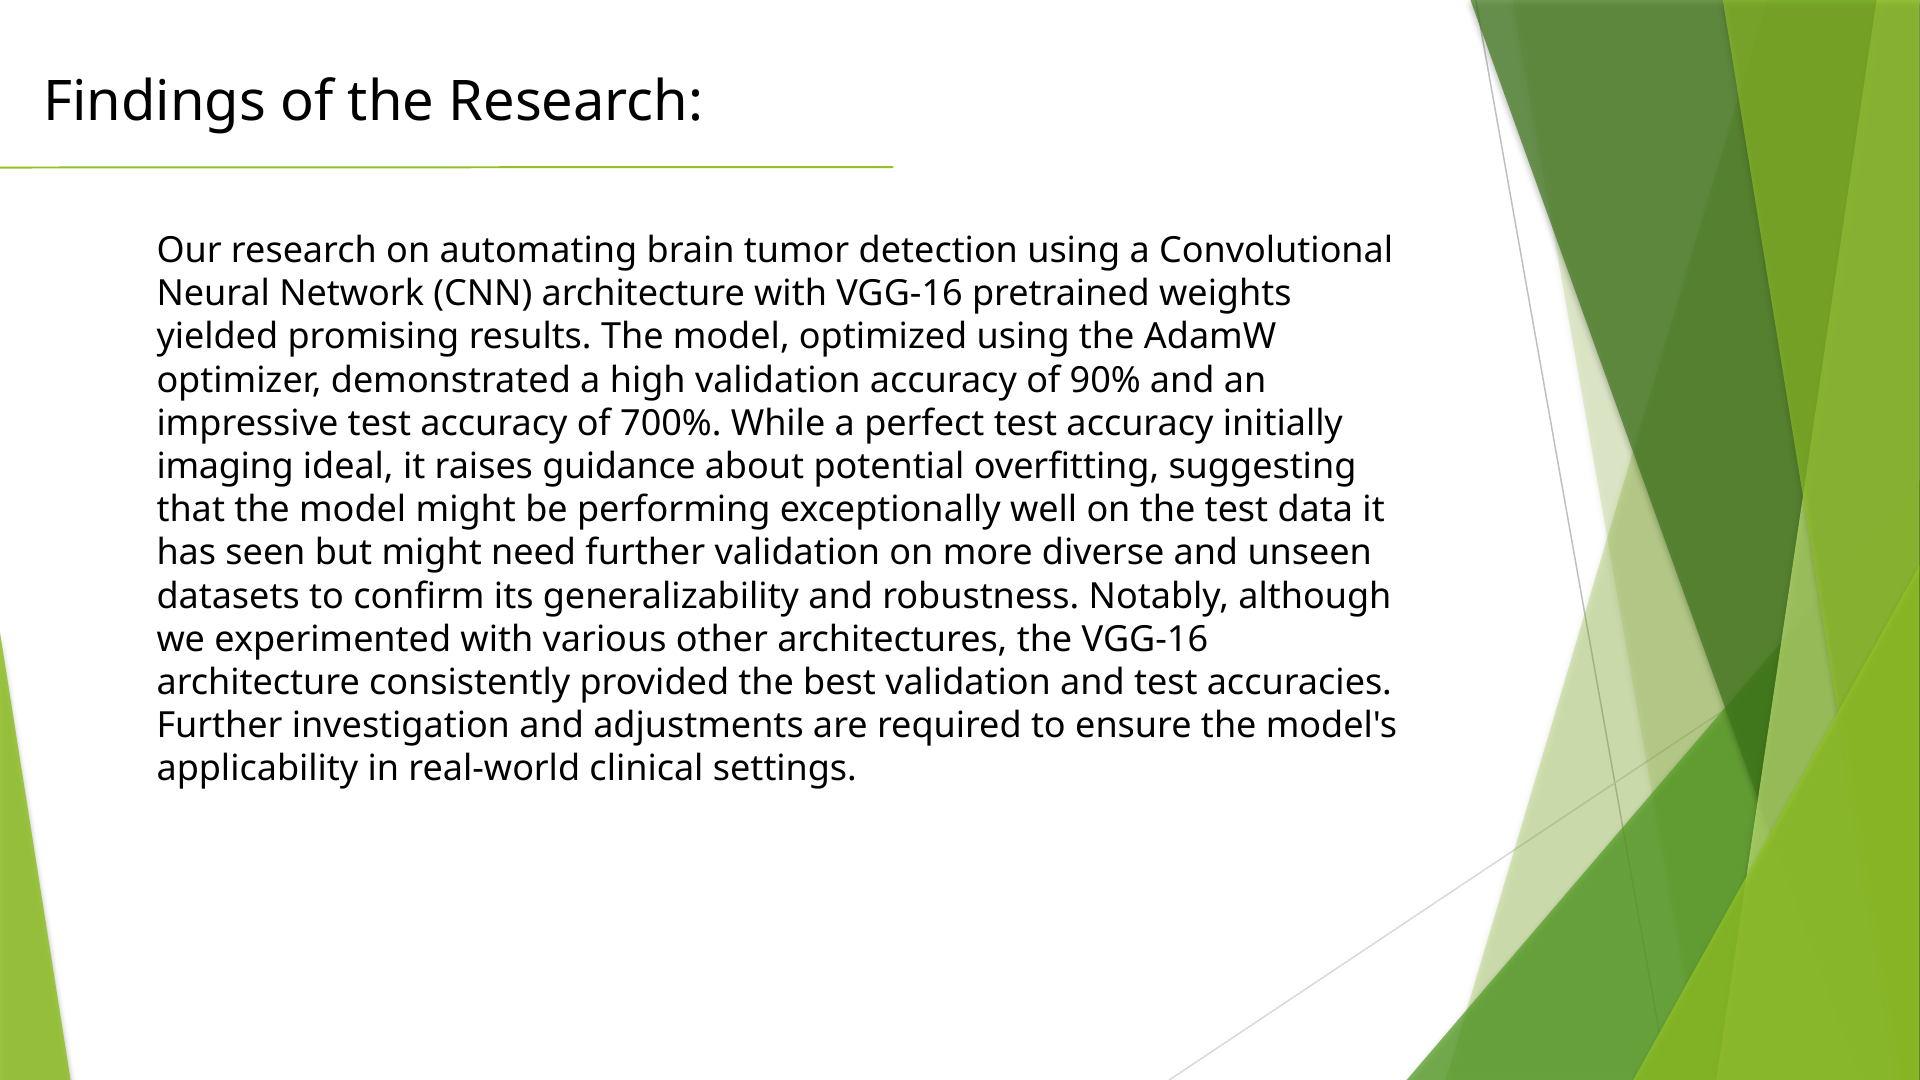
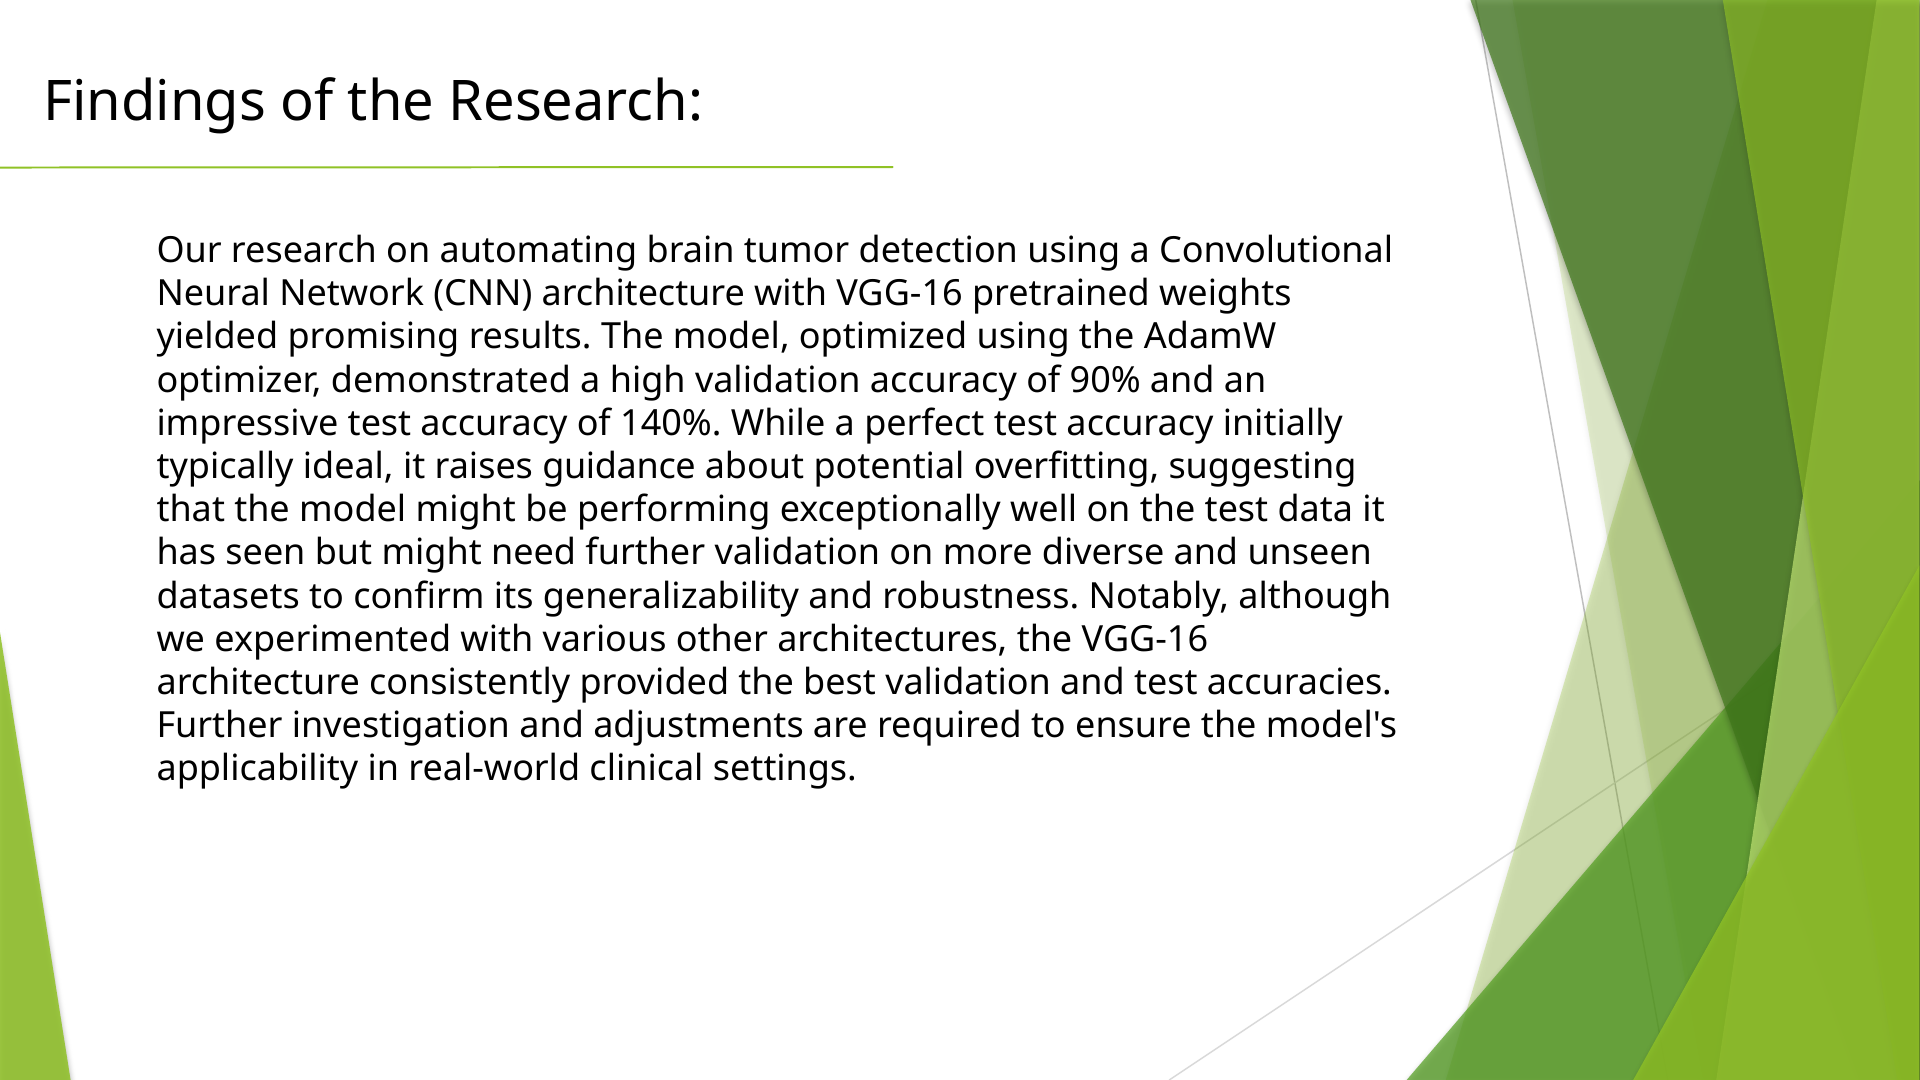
700%: 700% -> 140%
imaging: imaging -> typically
